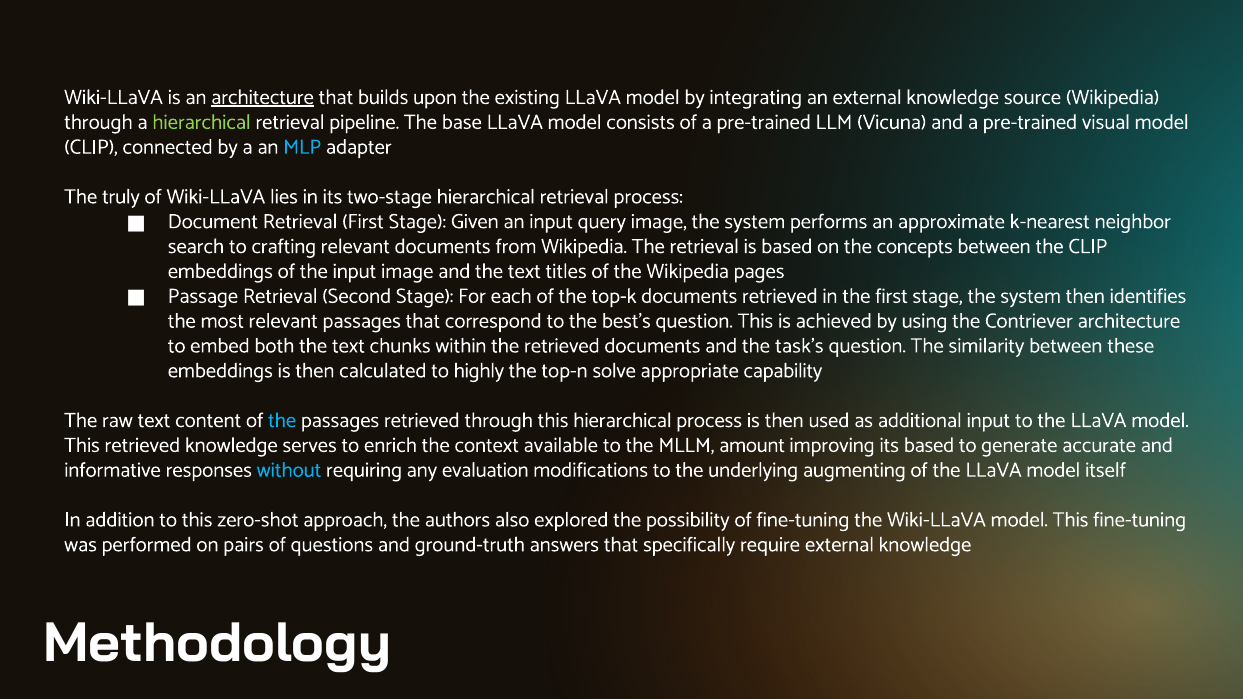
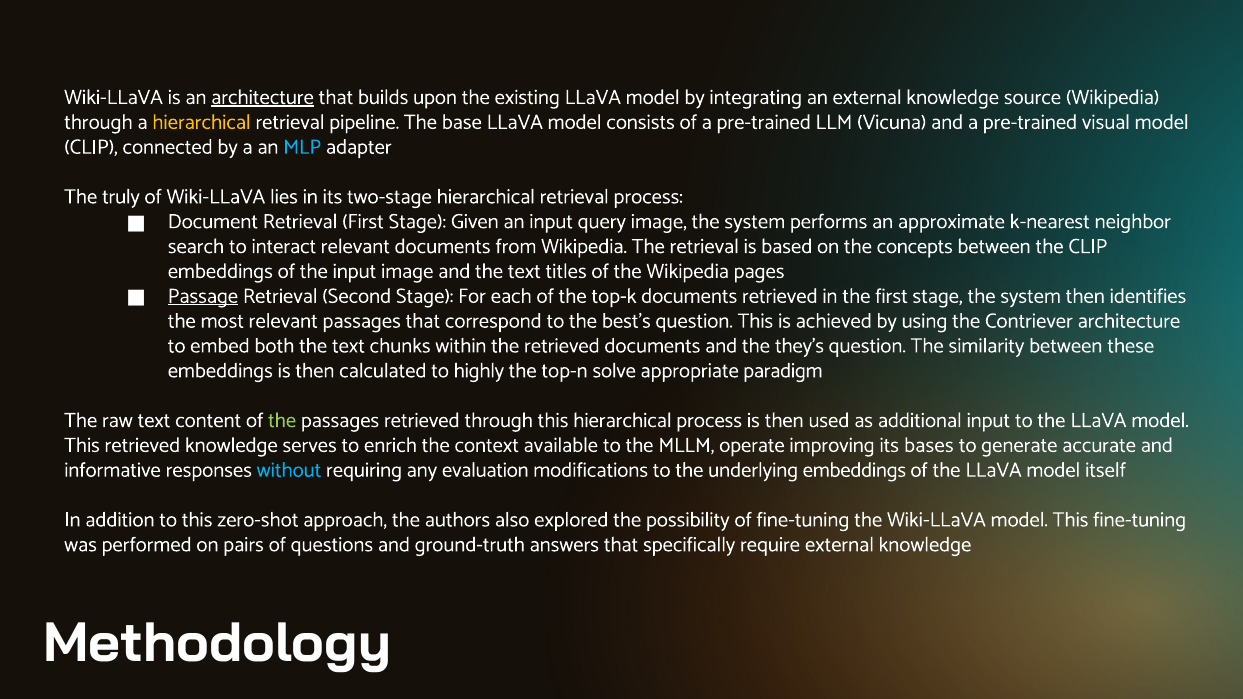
hierarchical at (201, 122) colour: light green -> yellow
crafting: crafting -> interact
Passage underline: none -> present
task's: task's -> they's
capability: capability -> paradigm
the at (282, 420) colour: light blue -> light green
amount: amount -> operate
its based: based -> bases
underlying augmenting: augmenting -> embeddings
